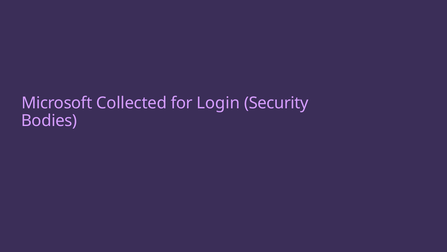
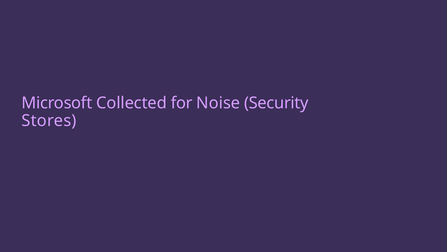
Login: Login -> Noise
Bodies: Bodies -> Stores
